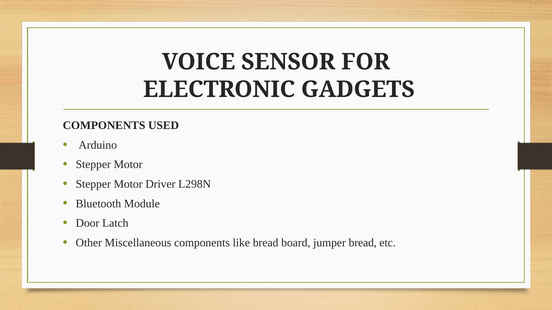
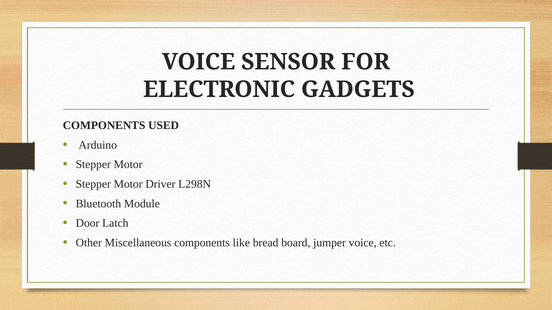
jumper bread: bread -> voice
